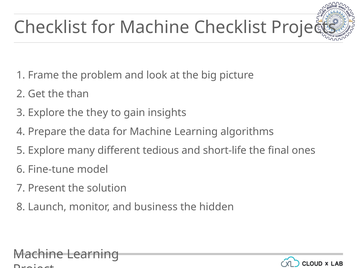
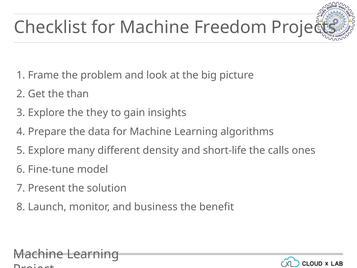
Machine Checklist: Checklist -> Freedom
tedious: tedious -> density
final: final -> calls
hidden: hidden -> benefit
